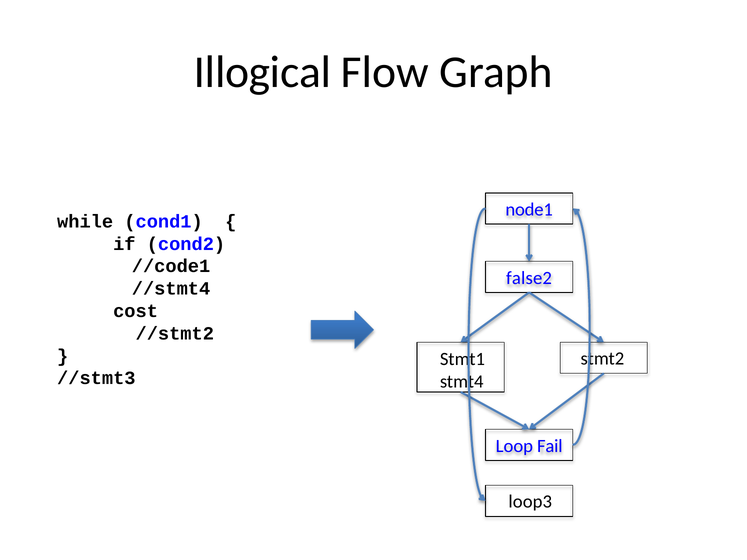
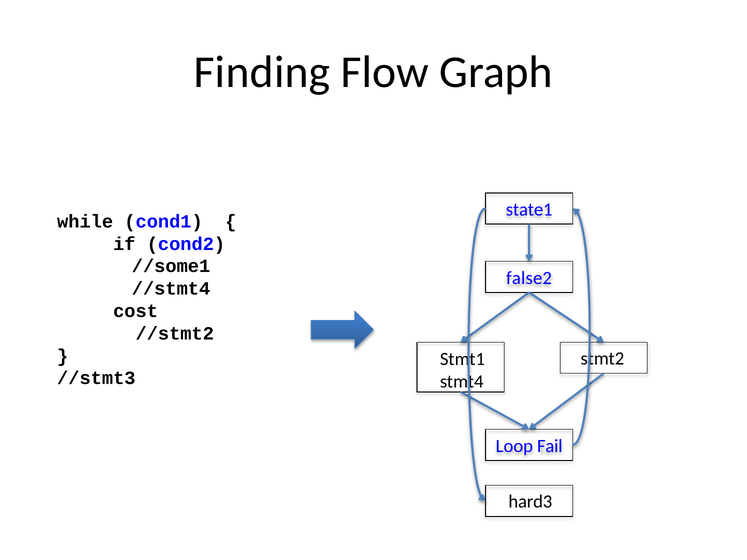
Illogical: Illogical -> Finding
node1: node1 -> state1
//code1: //code1 -> //some1
loop3: loop3 -> hard3
